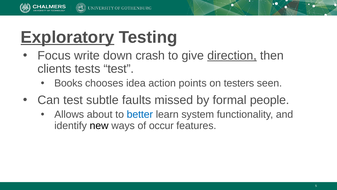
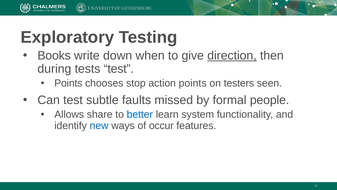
Exploratory underline: present -> none
Focus: Focus -> Books
crash: crash -> when
clients: clients -> during
Books at (68, 83): Books -> Points
idea: idea -> stop
about: about -> share
new colour: black -> blue
